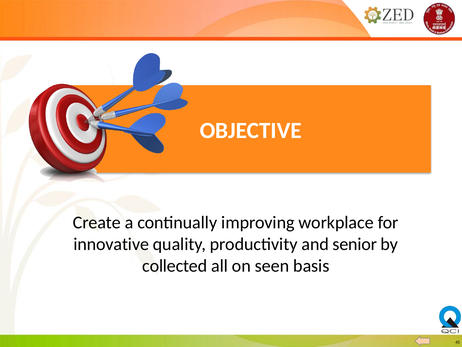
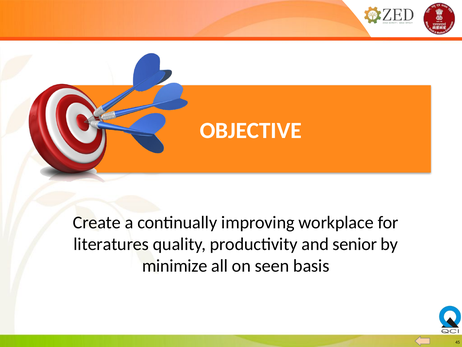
innovative: innovative -> literatures
collected: collected -> minimize
